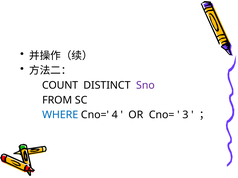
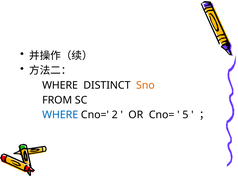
COUNT at (60, 85): COUNT -> WHERE
Sno colour: purple -> orange
4: 4 -> 2
3: 3 -> 5
